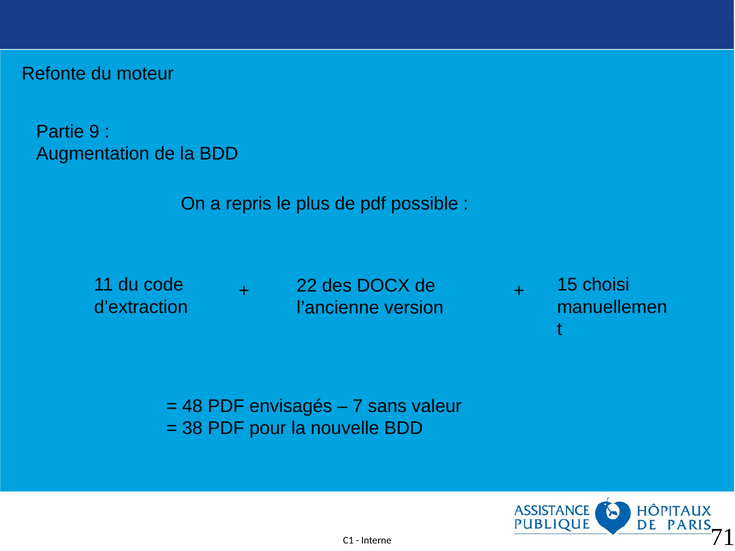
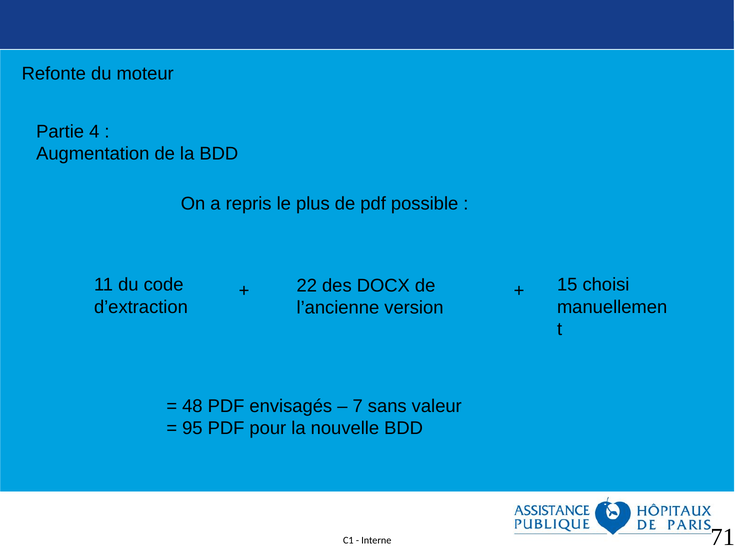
9: 9 -> 4
38: 38 -> 95
